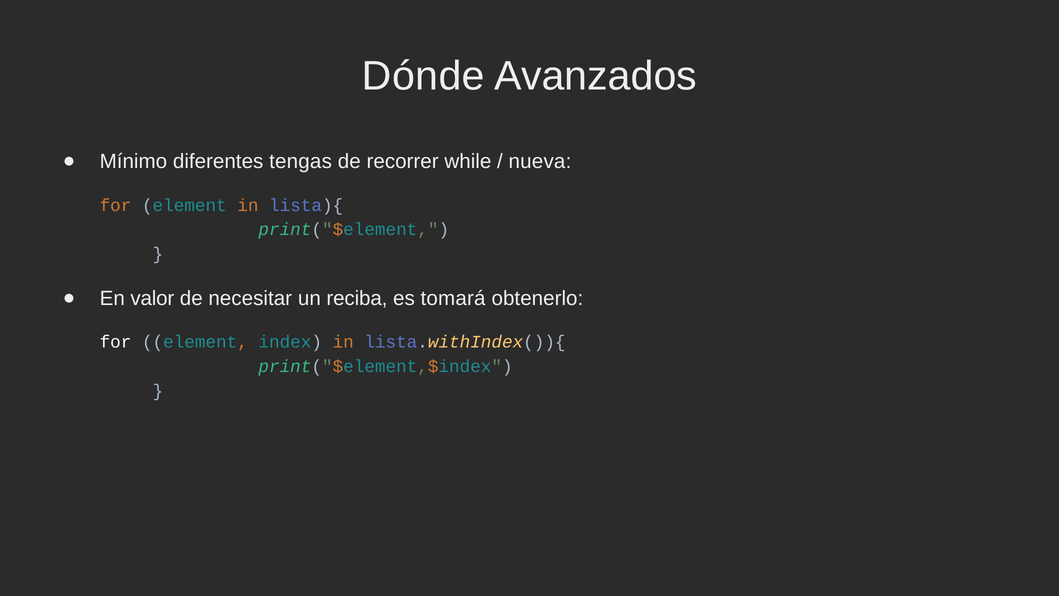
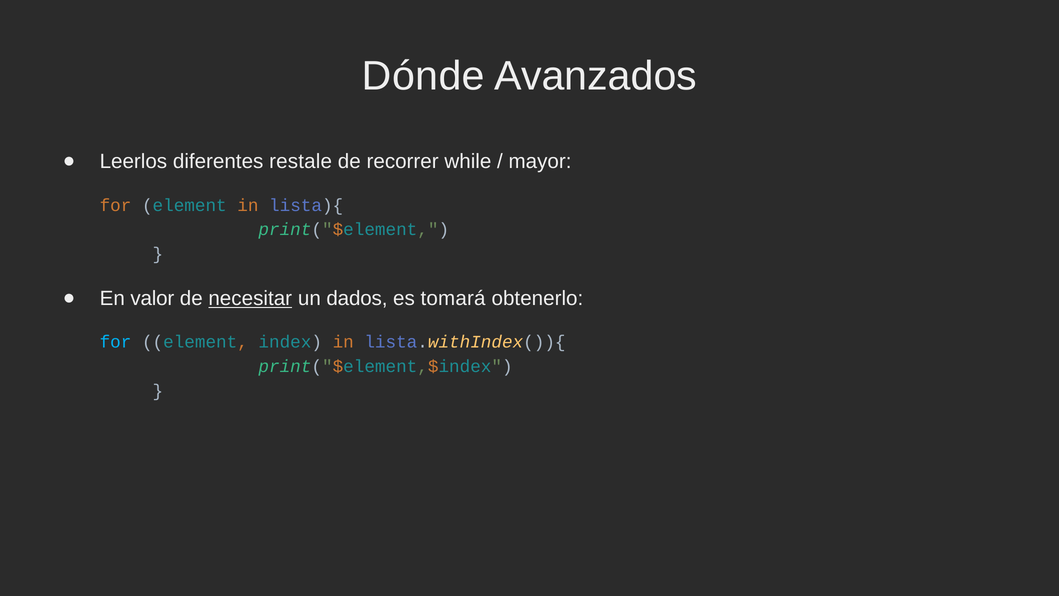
Mínimo: Mínimo -> Leerlos
tengas: tengas -> restale
nueva: nueva -> mayor
necesitar underline: none -> present
reciba: reciba -> dados
for at (116, 342) colour: white -> light blue
